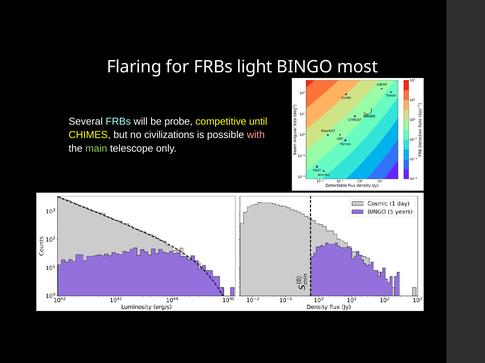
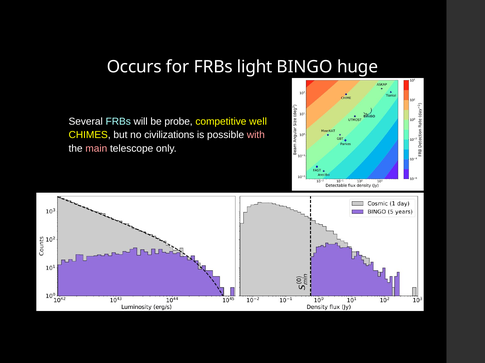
Flaring: Flaring -> Occurs
most: most -> huge
until: until -> well
main colour: light green -> pink
